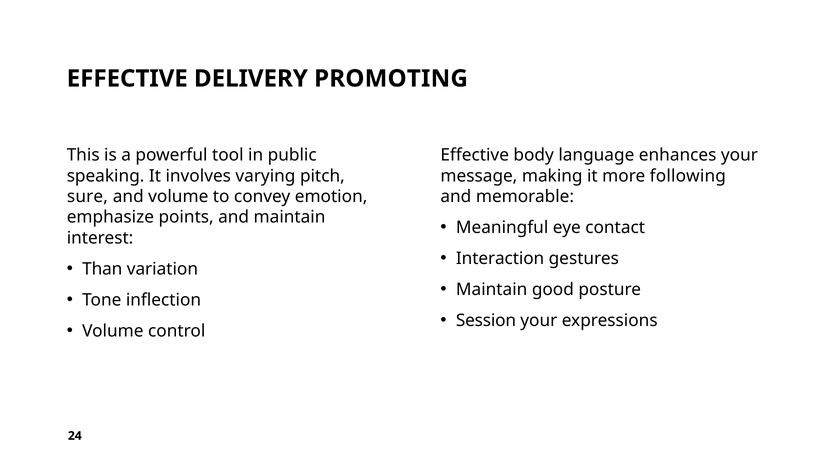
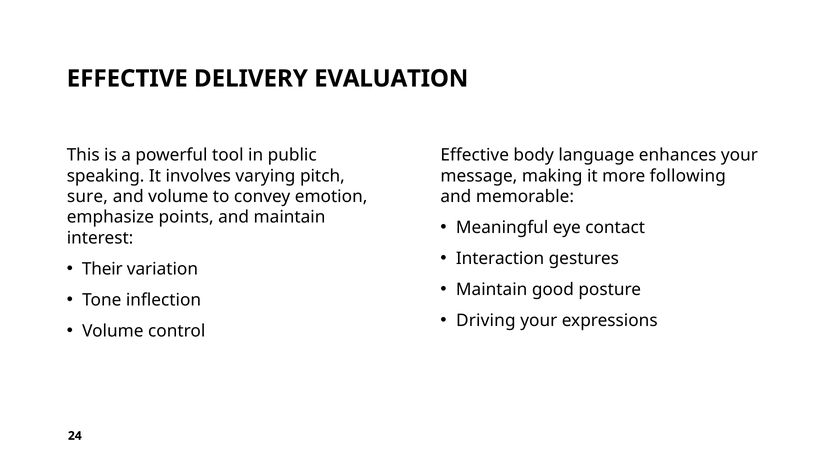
PROMOTING: PROMOTING -> EVALUATION
Than: Than -> Their
Session: Session -> Driving
